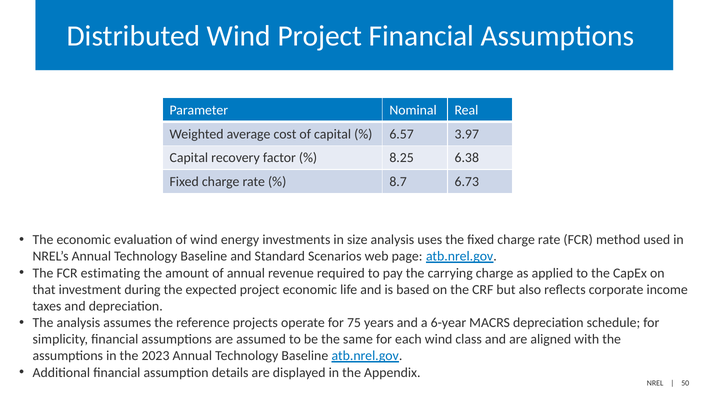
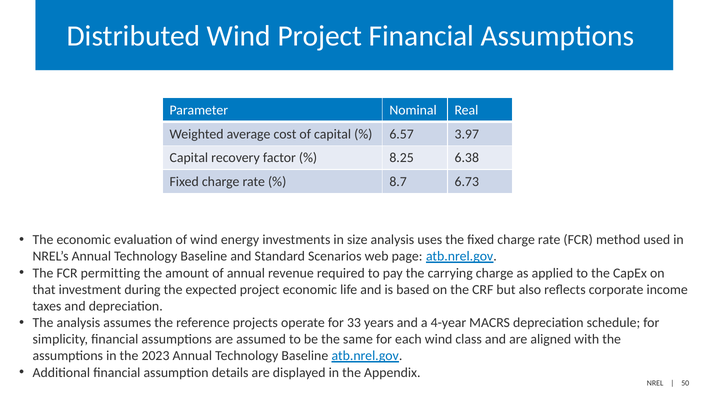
estimating: estimating -> permitting
75: 75 -> 33
6-year: 6-year -> 4-year
